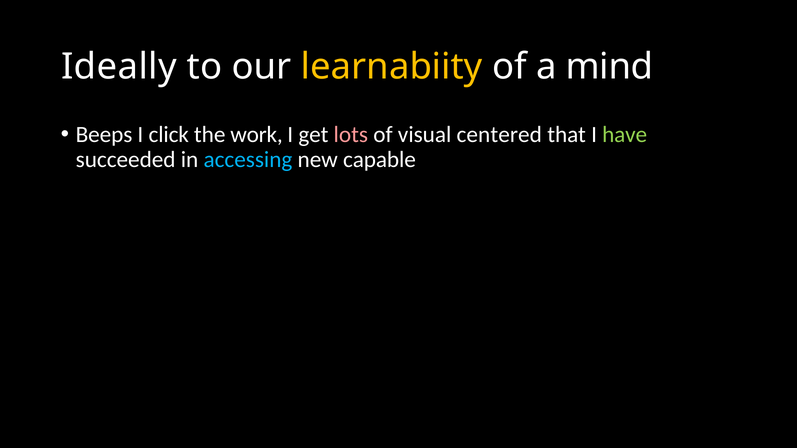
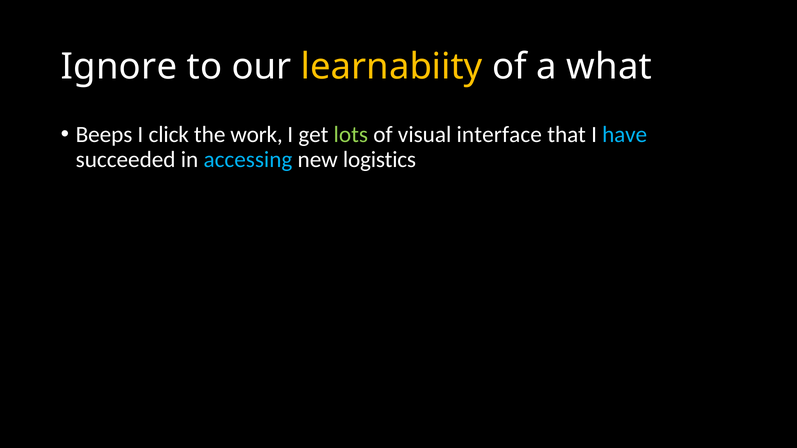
Ideally: Ideally -> Ignore
mind: mind -> what
lots colour: pink -> light green
centered: centered -> interface
have colour: light green -> light blue
capable: capable -> logistics
